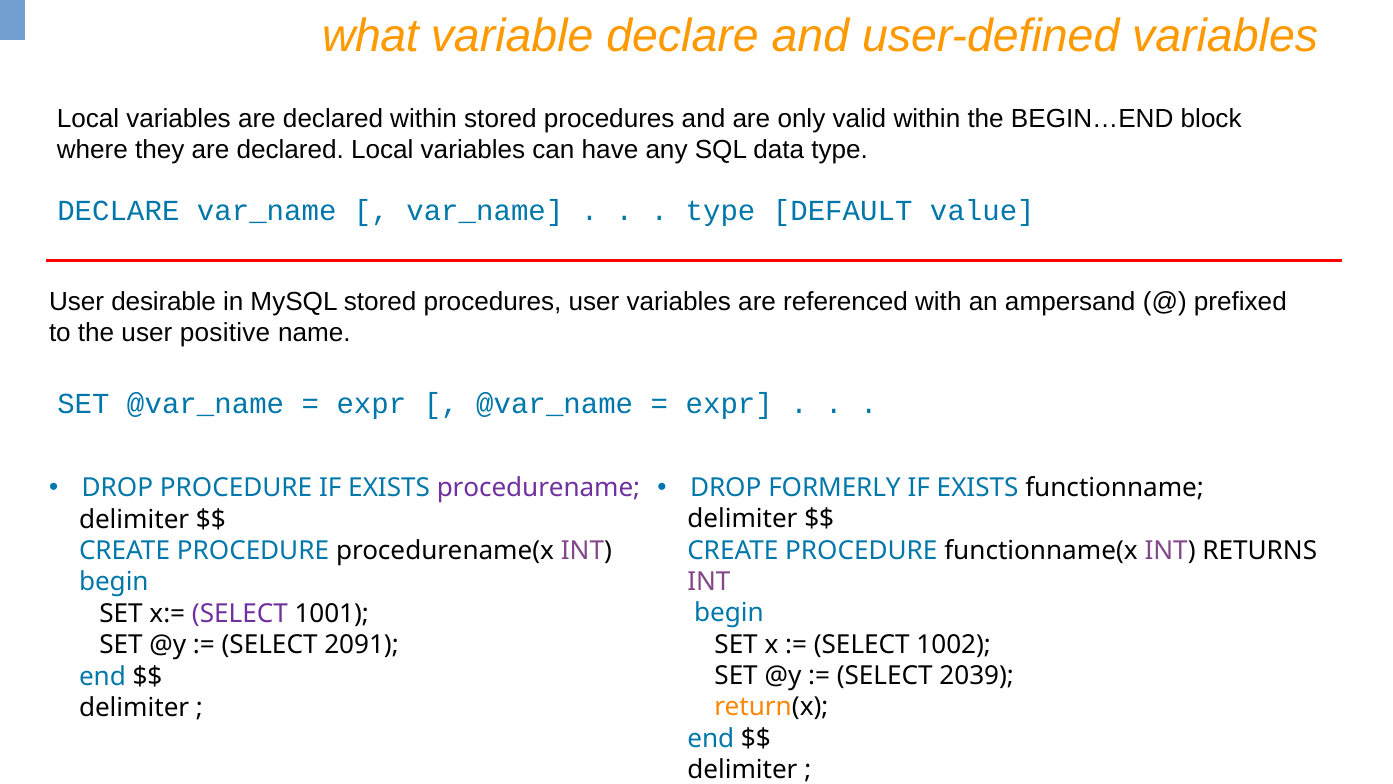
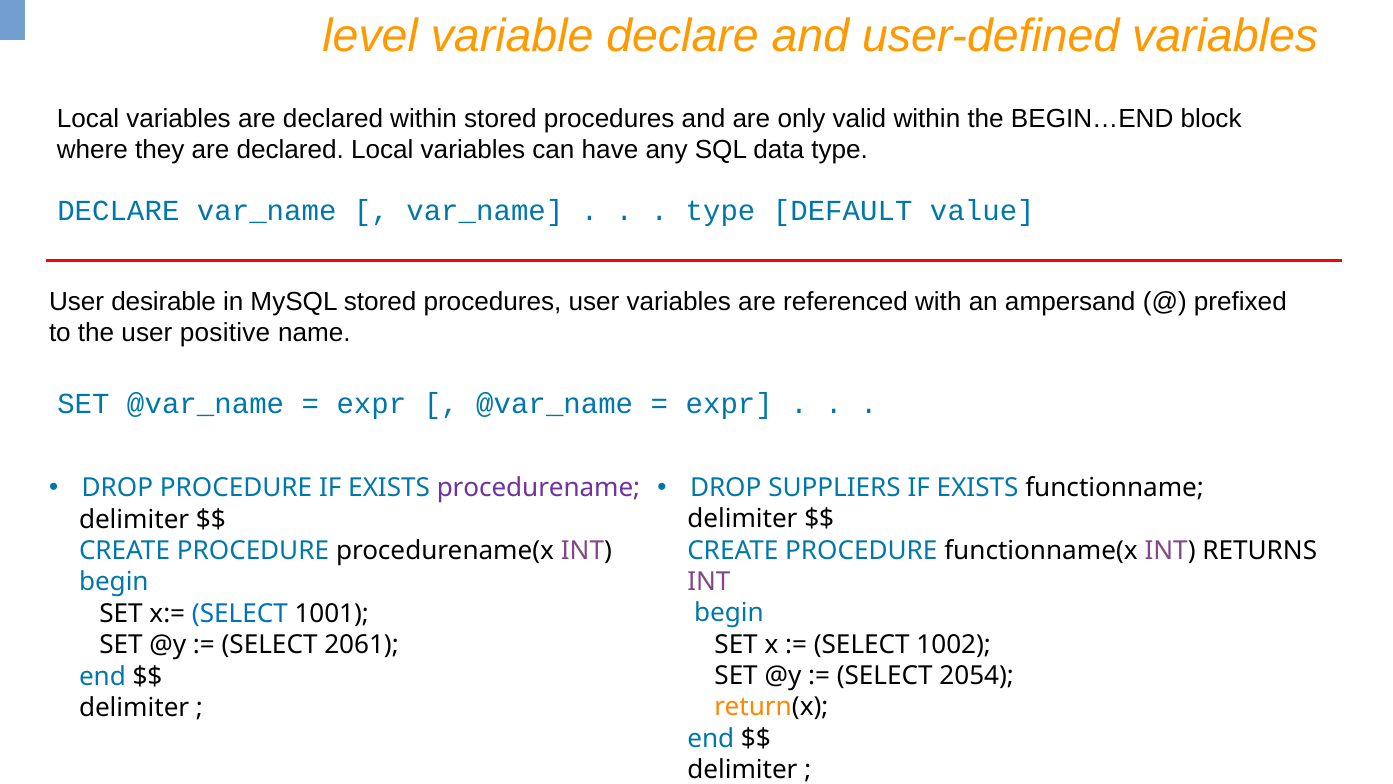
what: what -> level
FORMERLY: FORMERLY -> SUPPLIERS
SELECT at (240, 613) colour: purple -> blue
2091: 2091 -> 2061
2039: 2039 -> 2054
